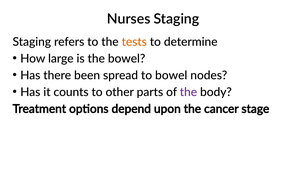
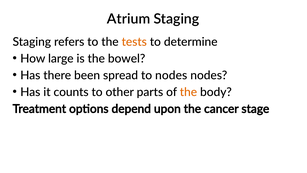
Nurses: Nurses -> Atrium
to bowel: bowel -> nodes
the at (188, 92) colour: purple -> orange
